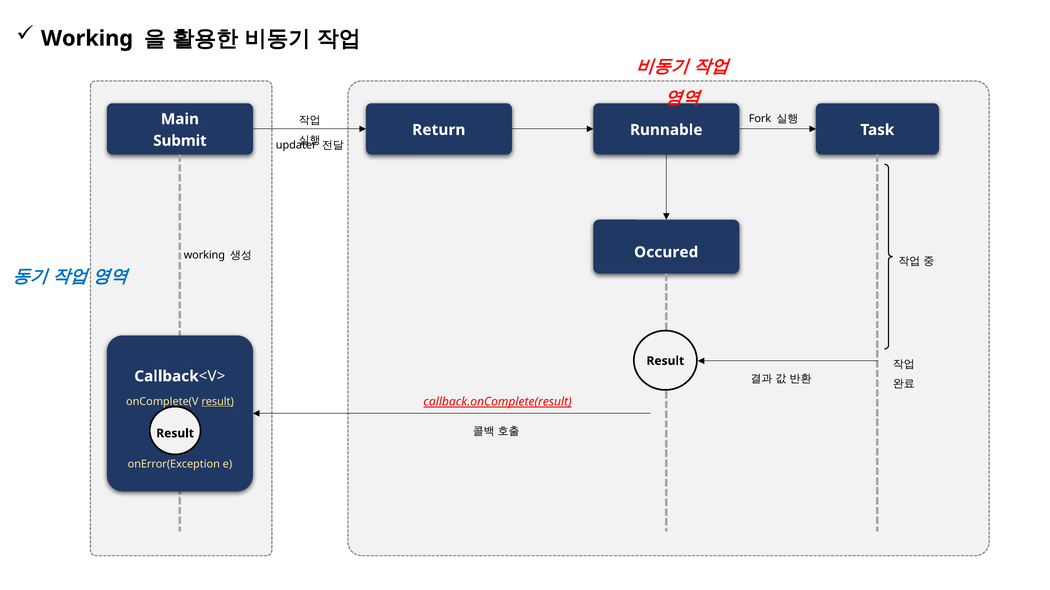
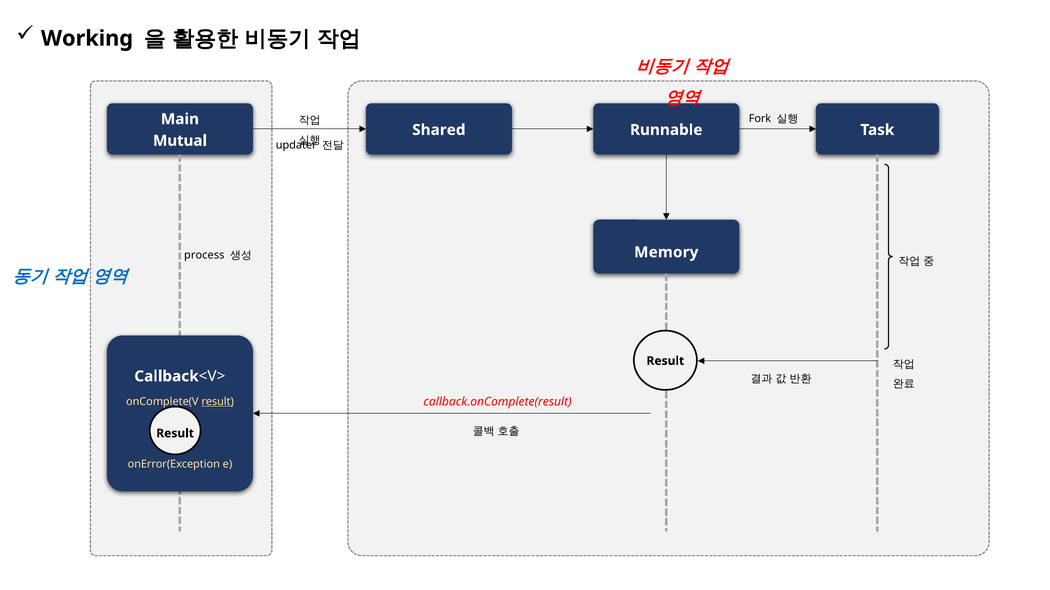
Return: Return -> Shared
Submit: Submit -> Mutual
Occured: Occured -> Memory
working at (204, 255): working -> process
callback.onComplete(result underline: present -> none
